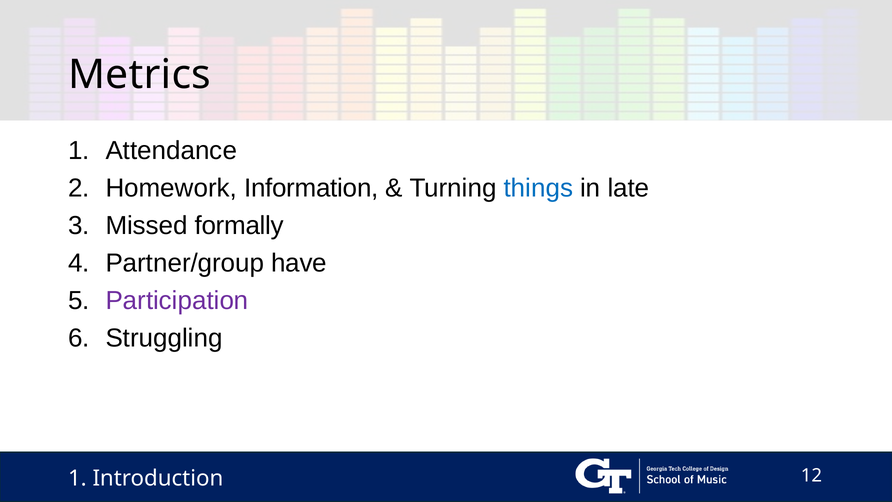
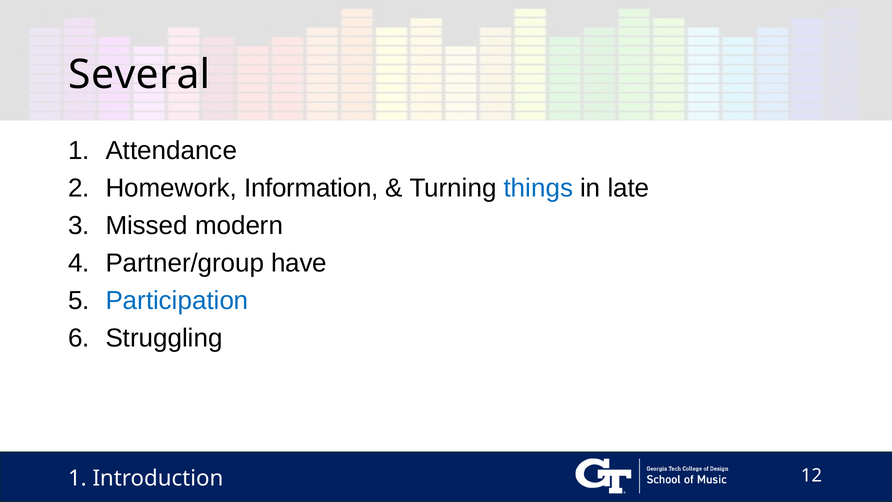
Metrics: Metrics -> Several
formally: formally -> modern
Participation colour: purple -> blue
